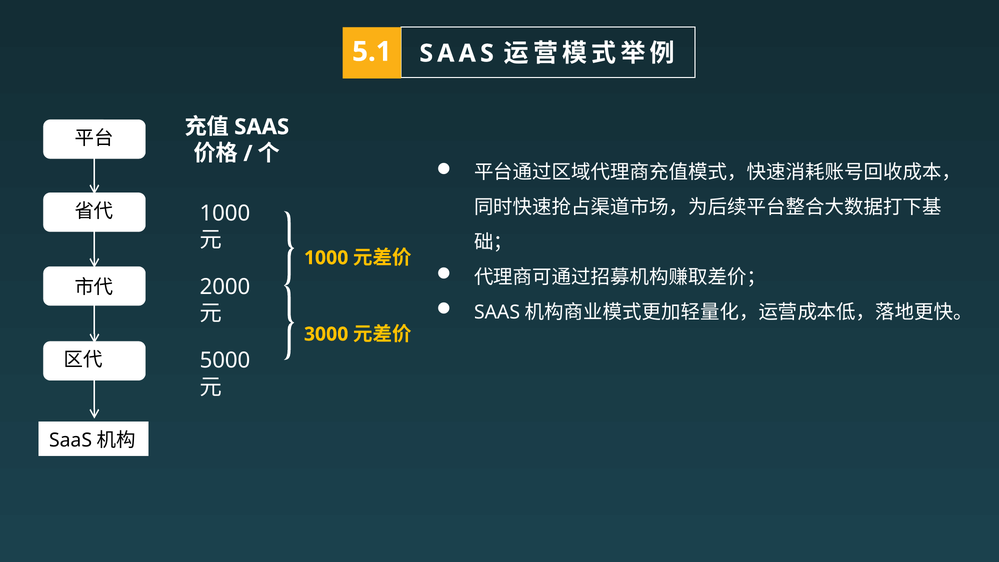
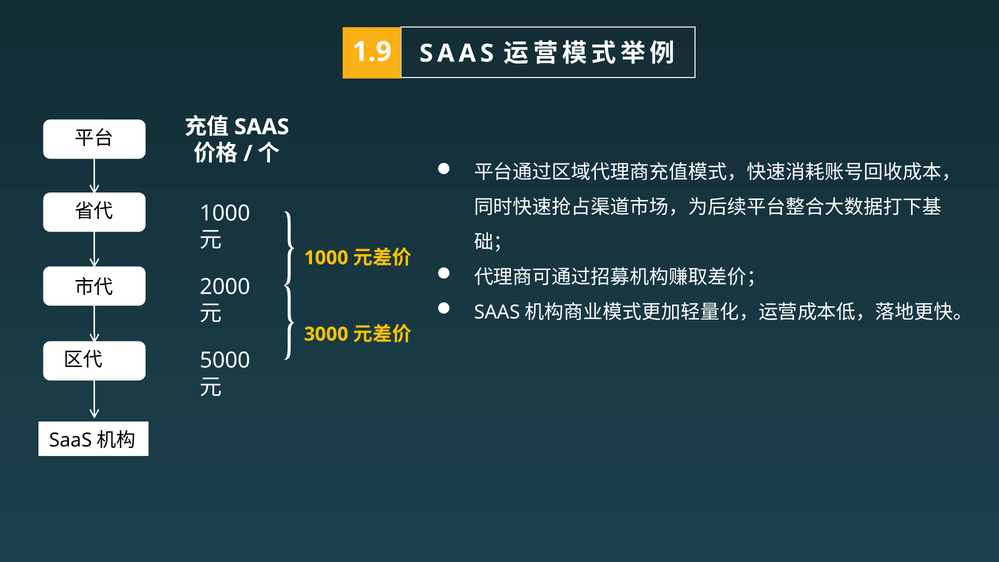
5.1: 5.1 -> 1.9
